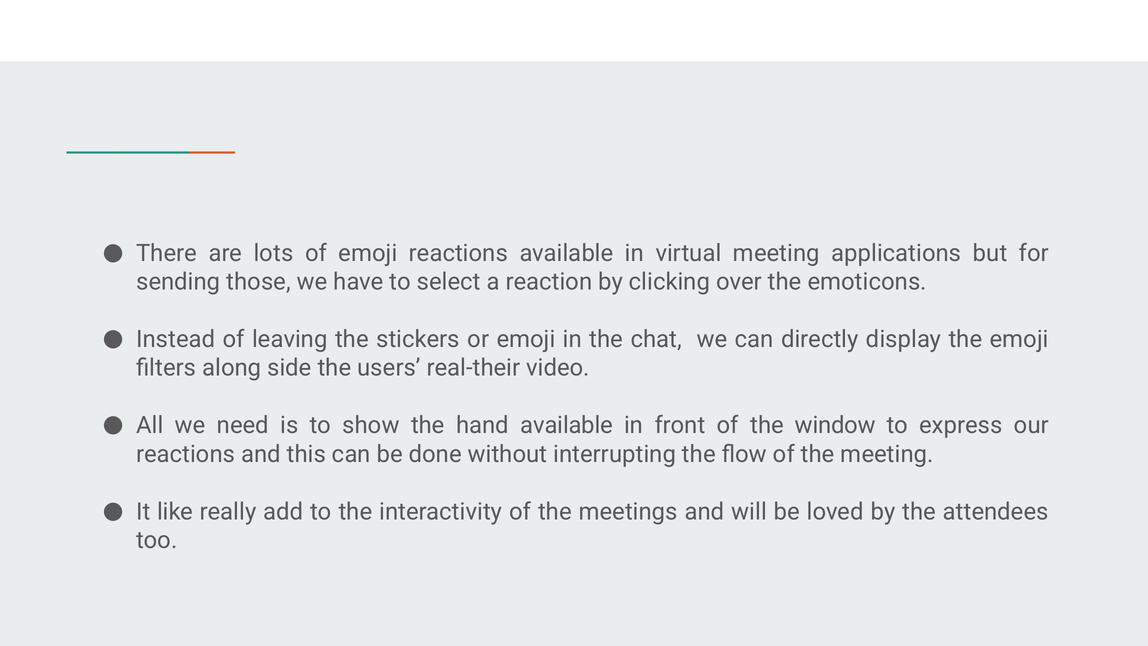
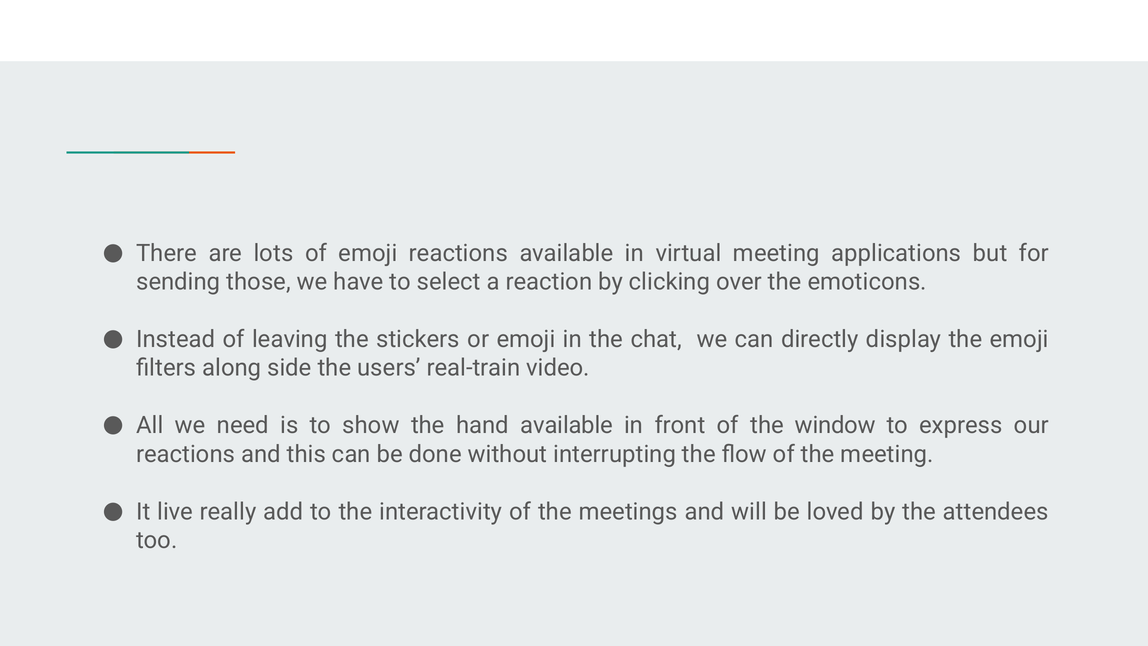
real-their: real-their -> real-train
like: like -> live
